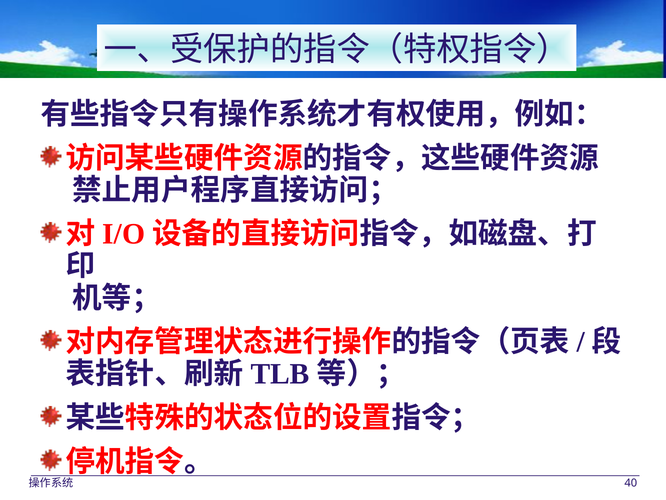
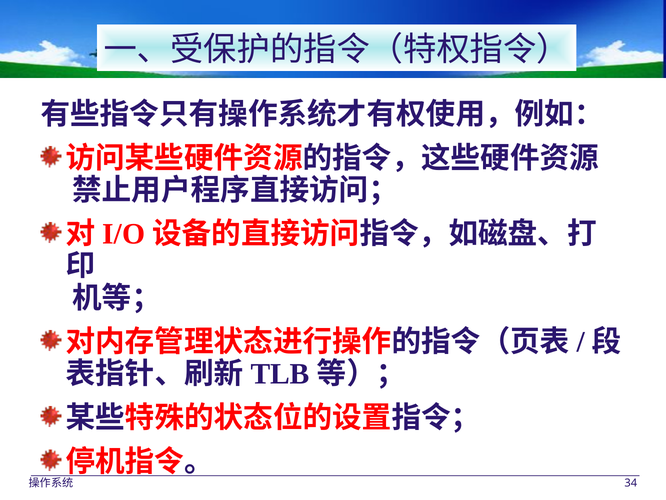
40: 40 -> 34
